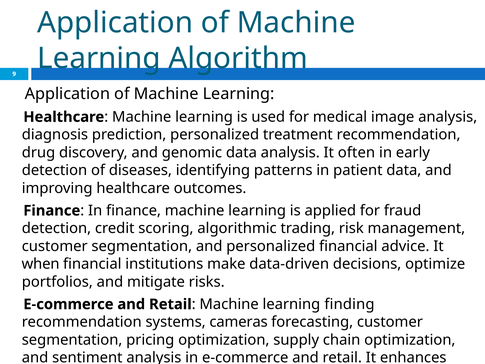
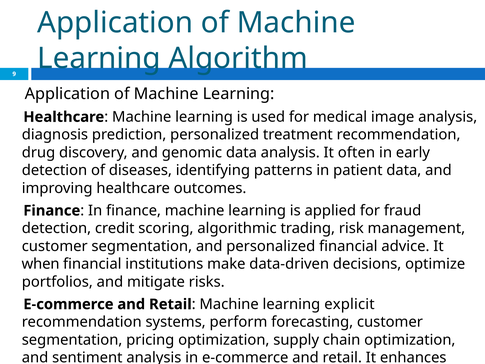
finding: finding -> explicit
cameras: cameras -> perform
